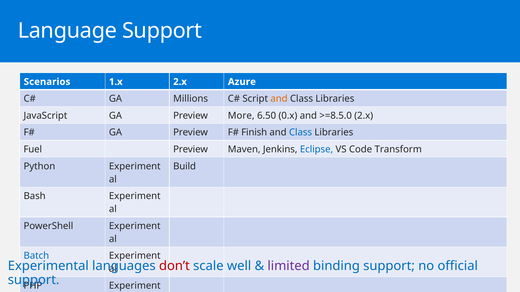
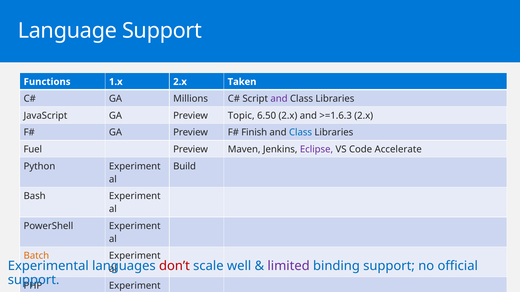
Scenarios: Scenarios -> Functions
Azure: Azure -> Taken
and at (279, 99) colour: orange -> purple
More: More -> Topic
6.50 0.x: 0.x -> 2.x
>=8.5.0: >=8.5.0 -> >=1.6.3
Eclipse colour: blue -> purple
Transform: Transform -> Accelerate
Batch colour: blue -> orange
